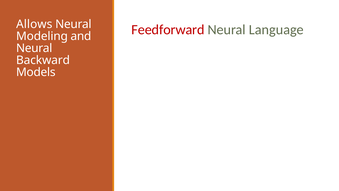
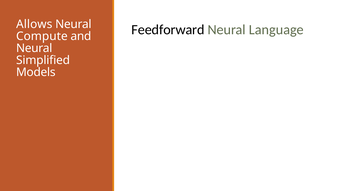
Feedforward colour: red -> black
Modeling: Modeling -> Compute
Backward: Backward -> Simplified
